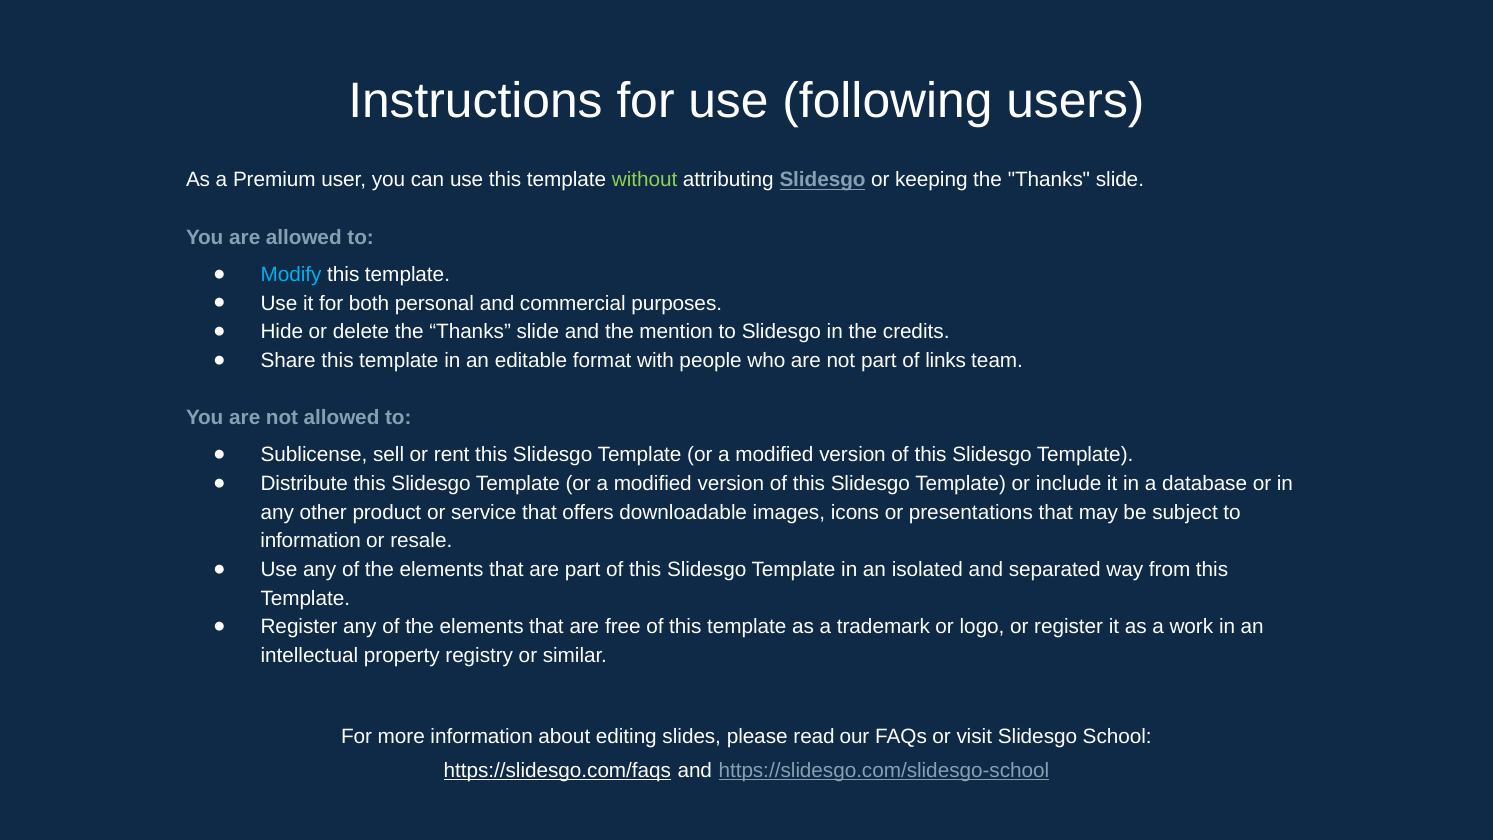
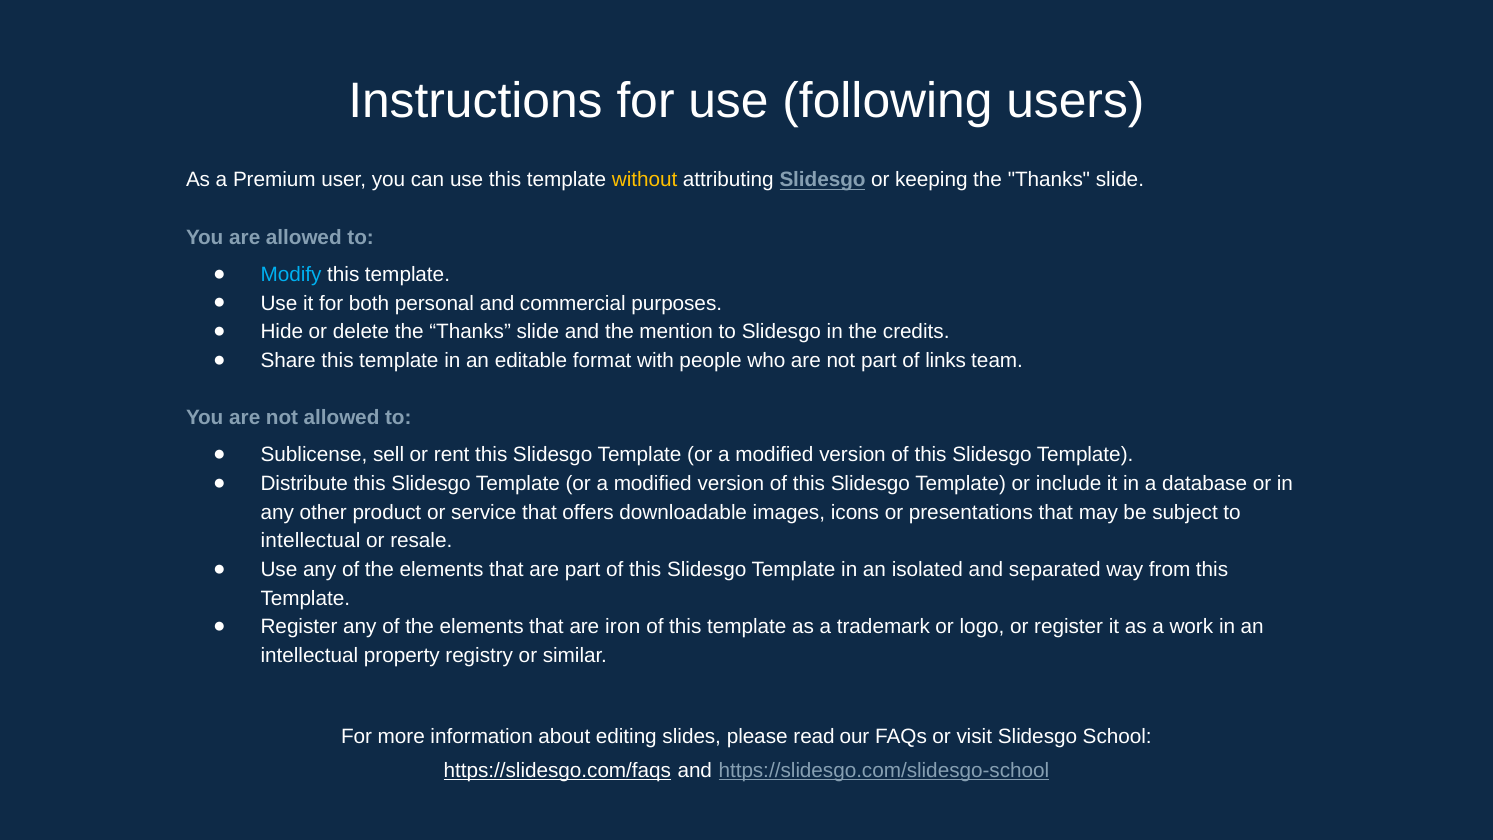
without colour: light green -> yellow
information at (311, 541): information -> intellectual
free: free -> iron
